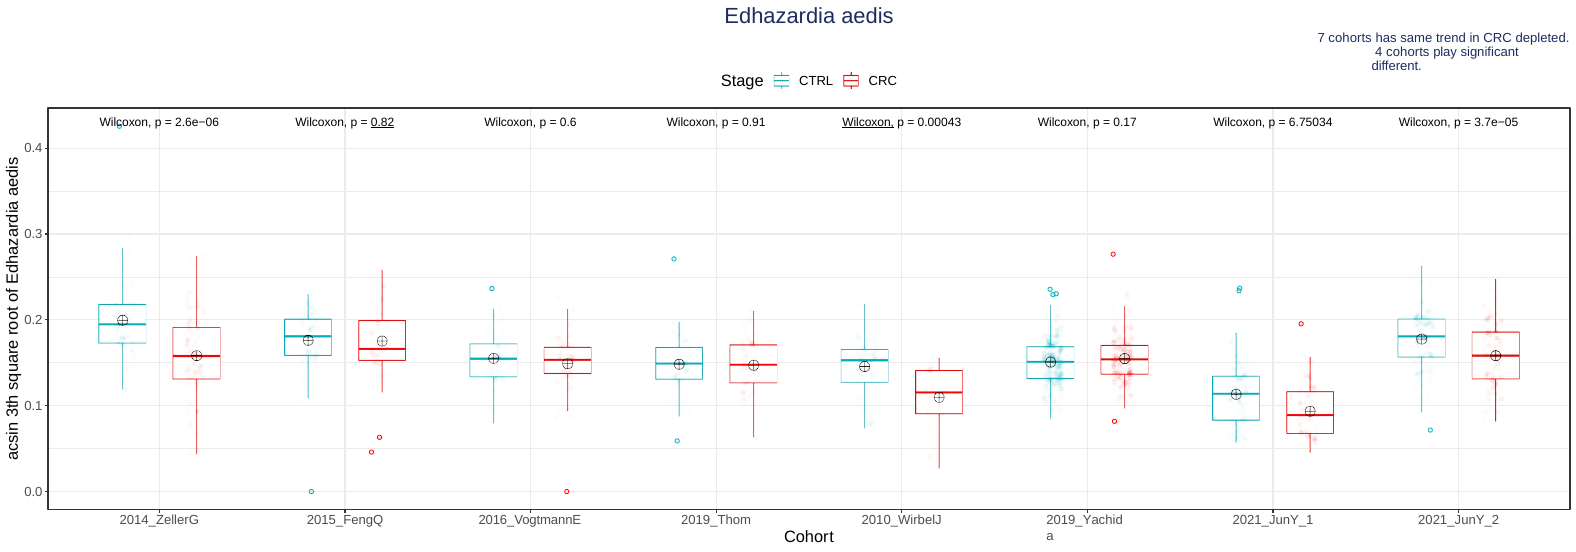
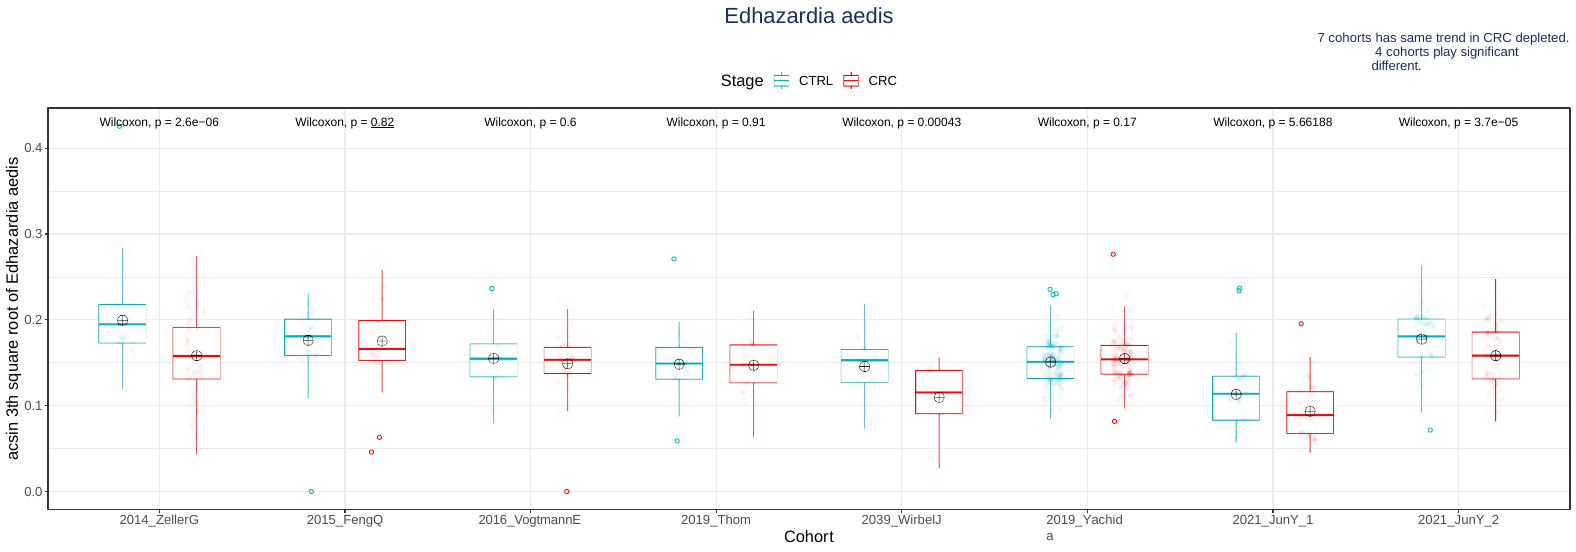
Wilcoxon at (868, 122) underline: present -> none
6.75034: 6.75034 -> 5.66188
2010_WirbelJ: 2010_WirbelJ -> 2039_WirbelJ
